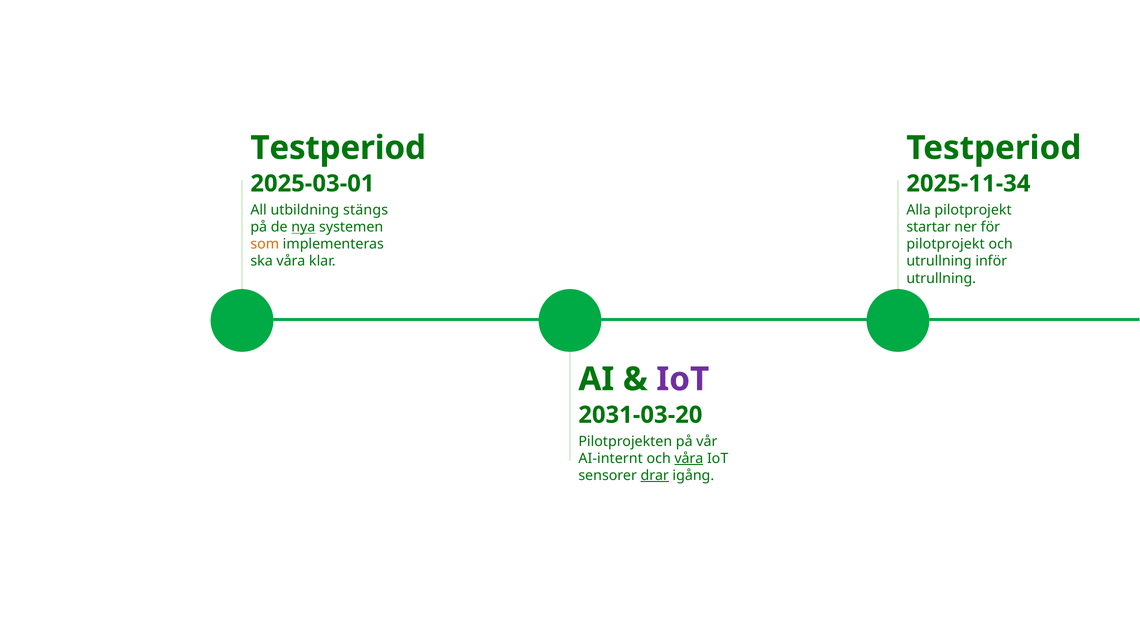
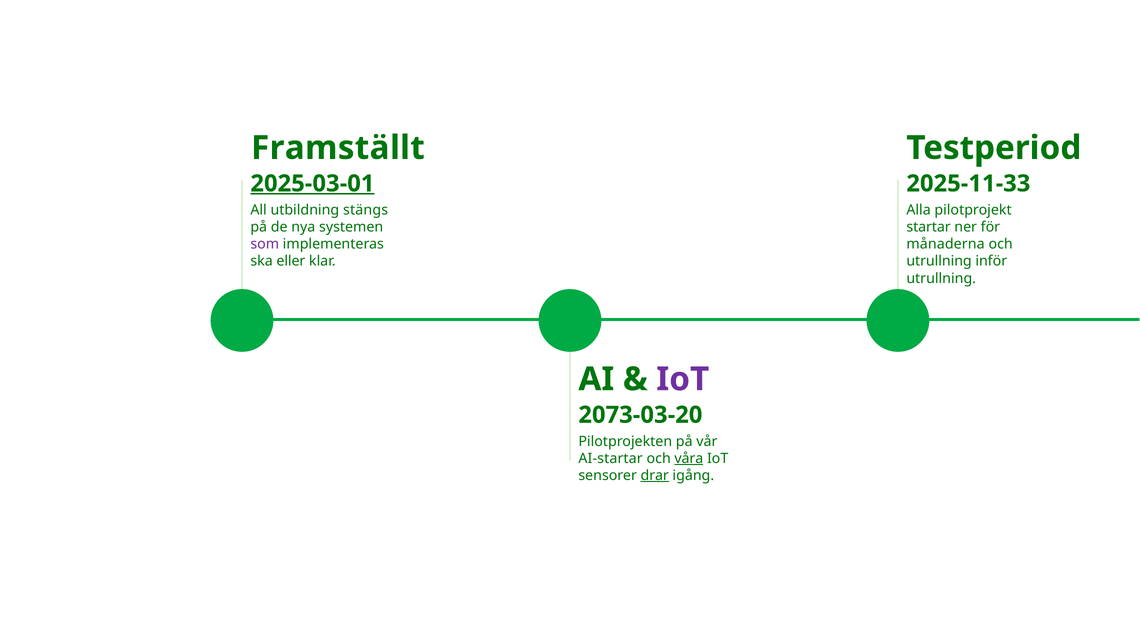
Testperiod at (338, 148): Testperiod -> Framställt
2025-03-01 underline: none -> present
2025-11-34: 2025-11-34 -> 2025-11-33
nya underline: present -> none
som colour: orange -> purple
pilotprojekt at (946, 244): pilotprojekt -> månaderna
ska våra: våra -> eller
2031-03-20: 2031-03-20 -> 2073-03-20
AI-internt: AI-internt -> AI-startar
